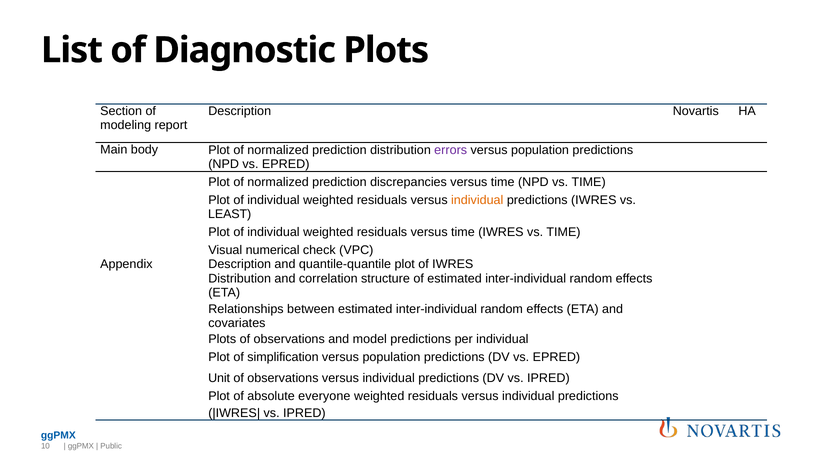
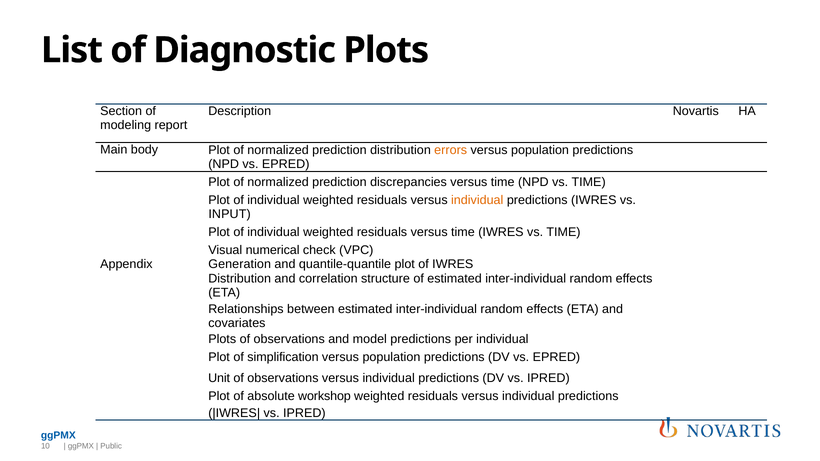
errors colour: purple -> orange
LEAST: LEAST -> INPUT
Appendix Description: Description -> Generation
everyone: everyone -> workshop
